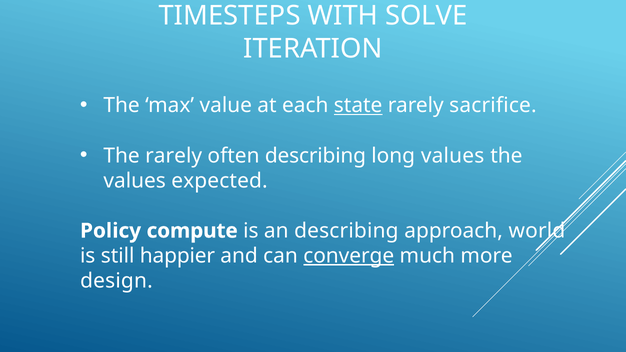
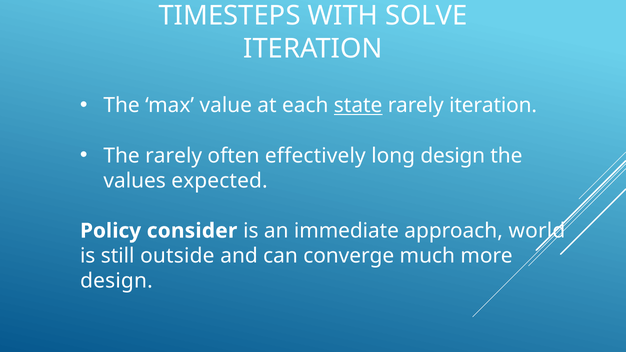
rarely sacrifice: sacrifice -> iteration
often describing: describing -> effectively
long values: values -> design
compute: compute -> consider
an describing: describing -> immediate
happier: happier -> outside
converge underline: present -> none
